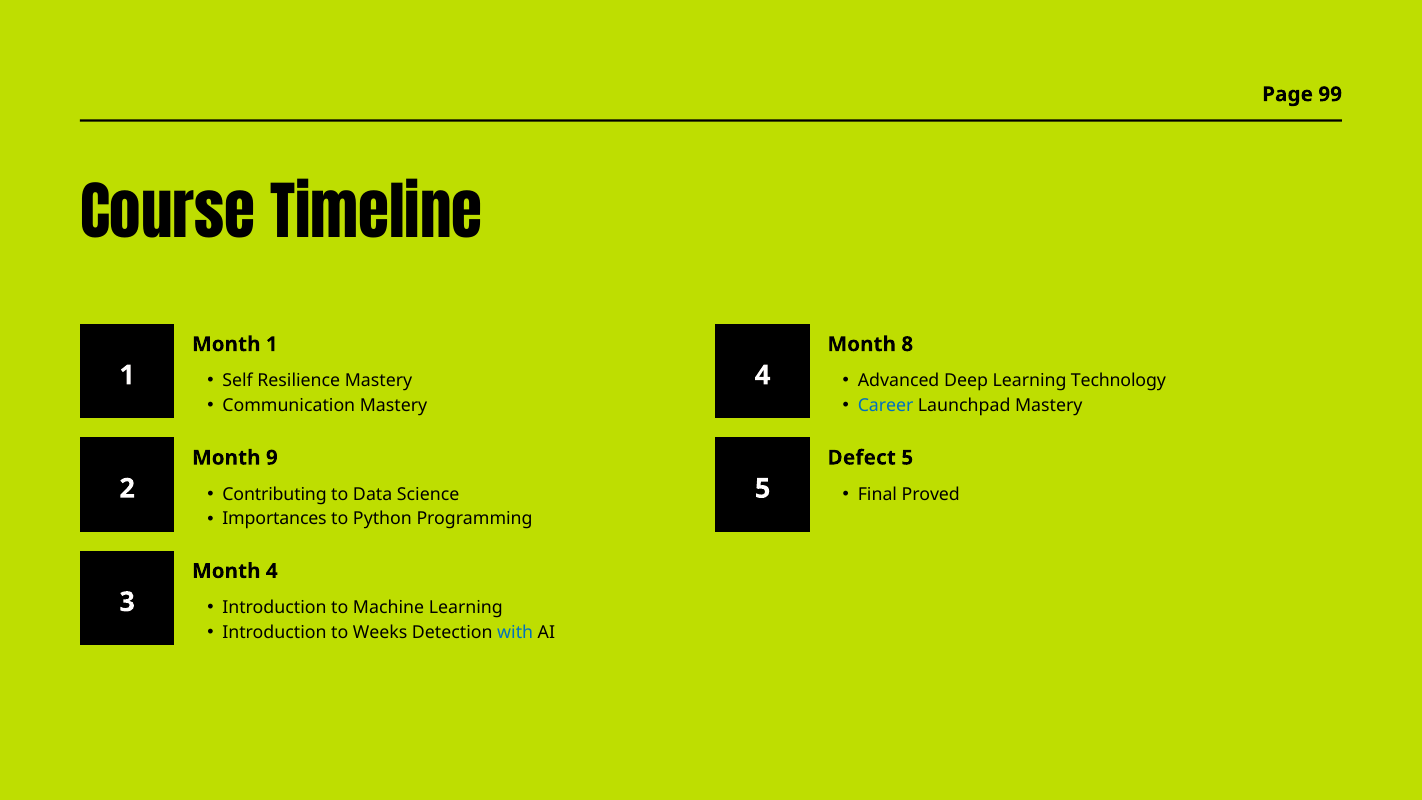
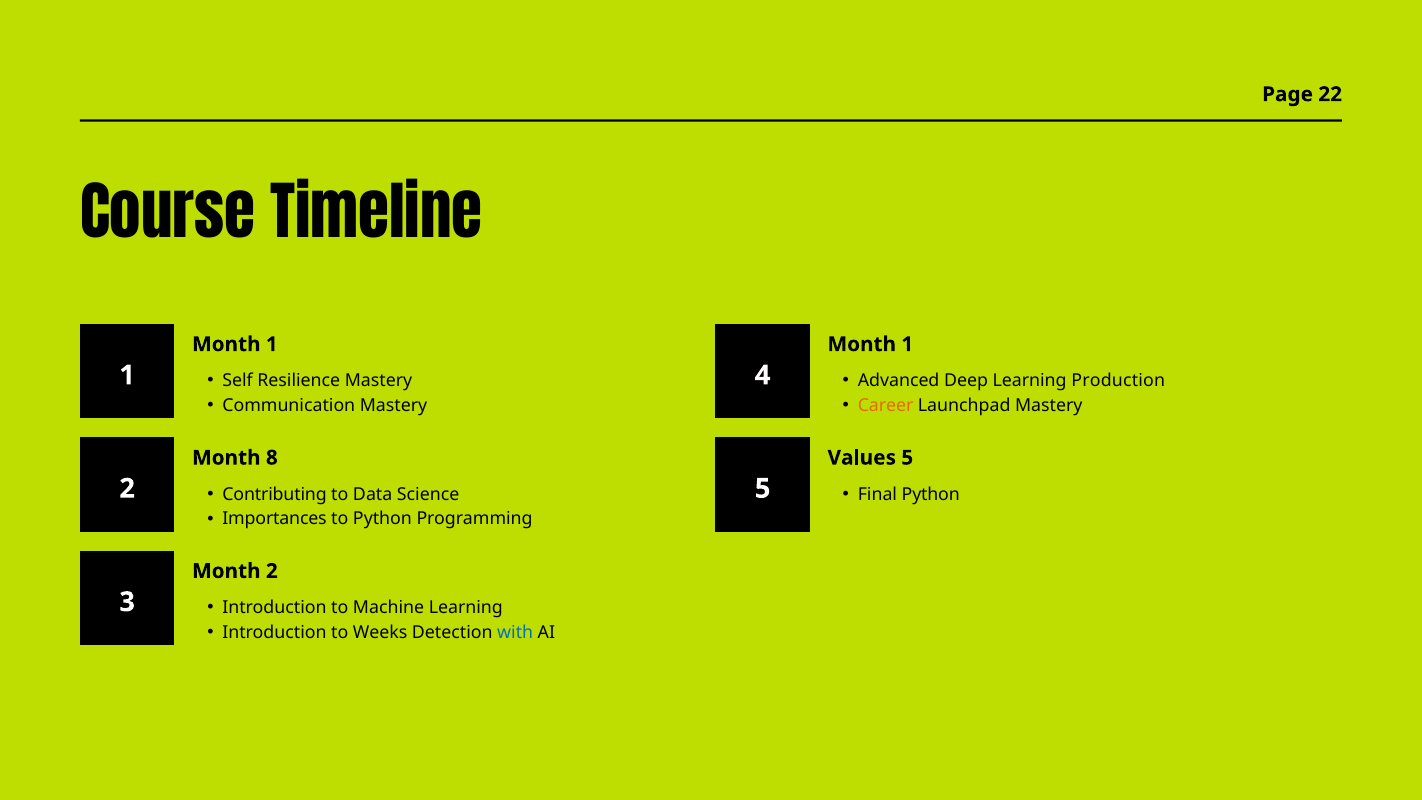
99: 99 -> 22
8 at (907, 344): 8 -> 1
Technology: Technology -> Production
Career colour: blue -> orange
9: 9 -> 8
Defect: Defect -> Values
Final Proved: Proved -> Python
Month 4: 4 -> 2
